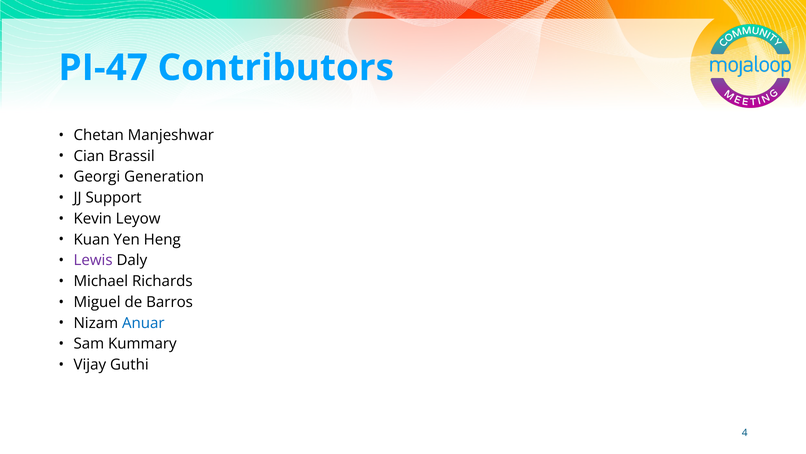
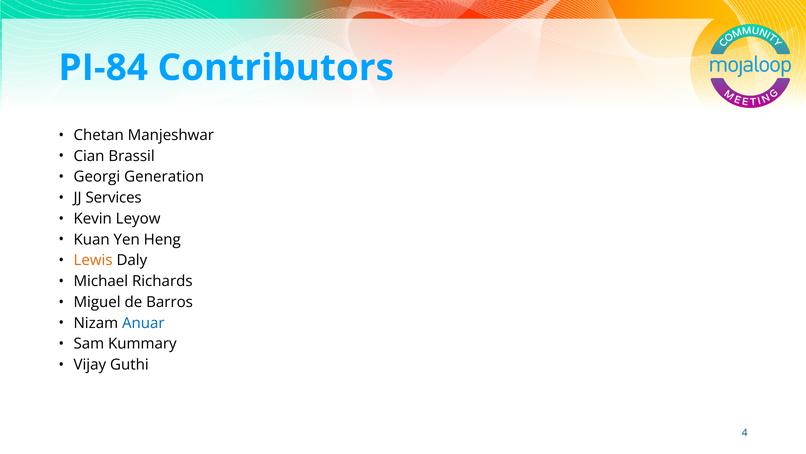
PI-47: PI-47 -> PI-84
Support: Support -> Services
Lewis colour: purple -> orange
